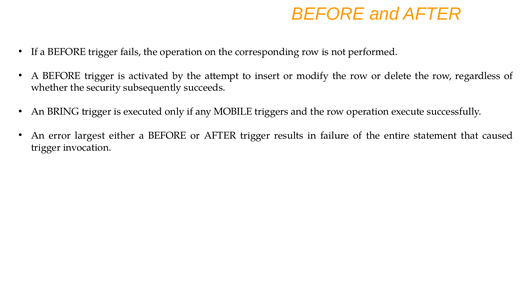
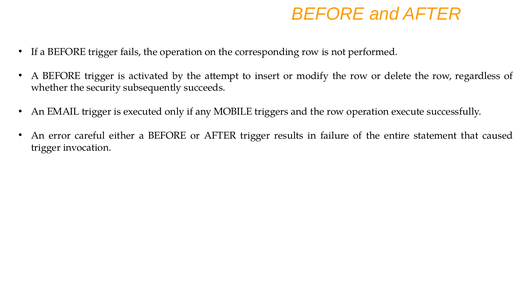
BRING: BRING -> EMAIL
largest: largest -> careful
